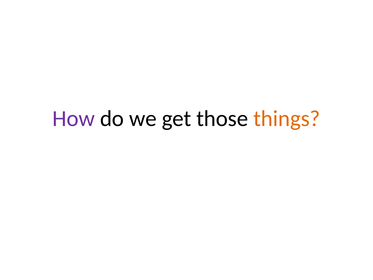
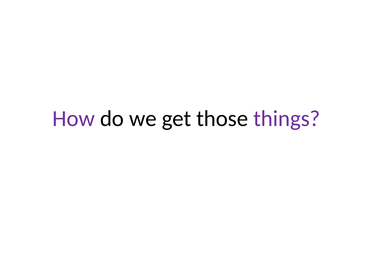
things colour: orange -> purple
